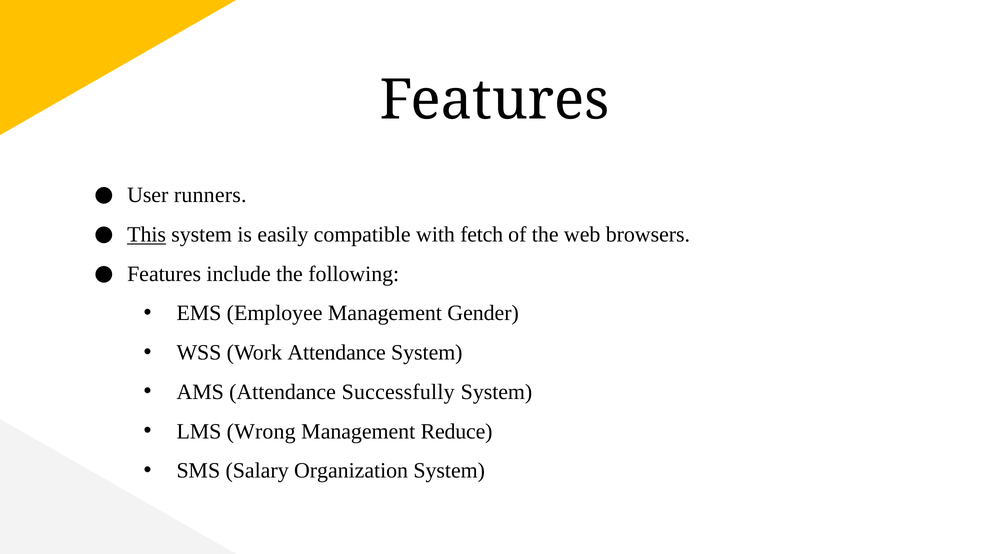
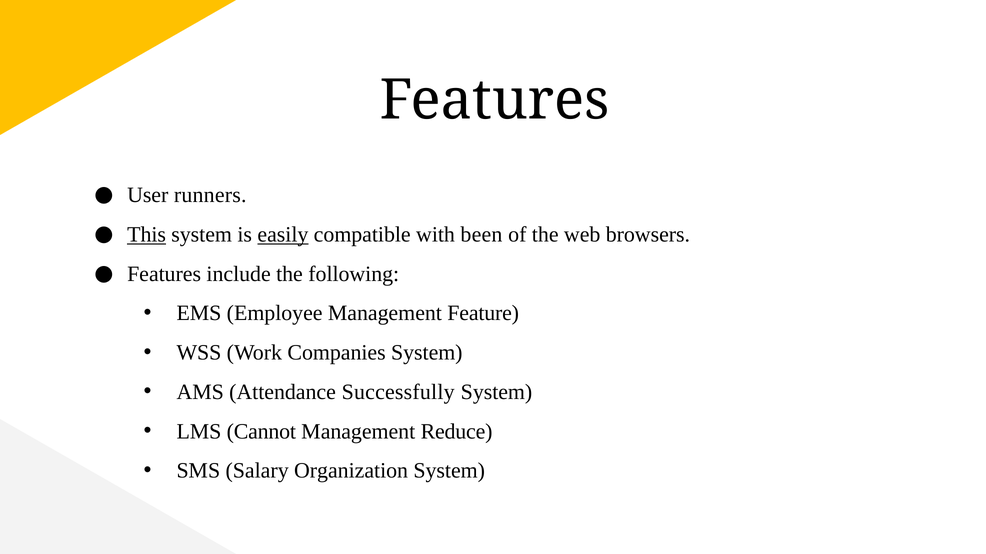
easily underline: none -> present
fetch: fetch -> been
Gender: Gender -> Feature
Work Attendance: Attendance -> Companies
Wrong: Wrong -> Cannot
